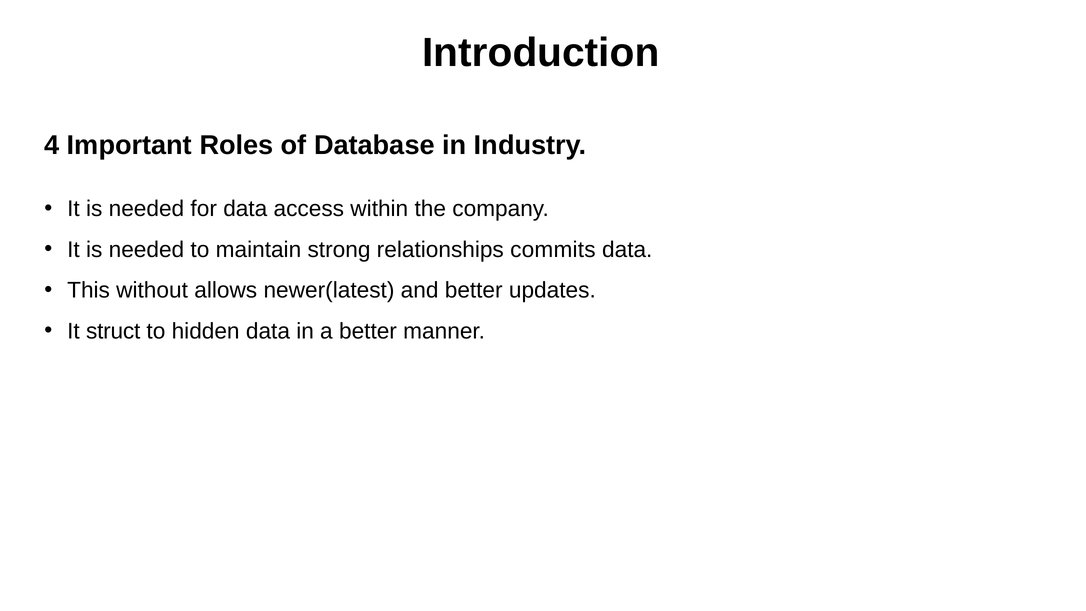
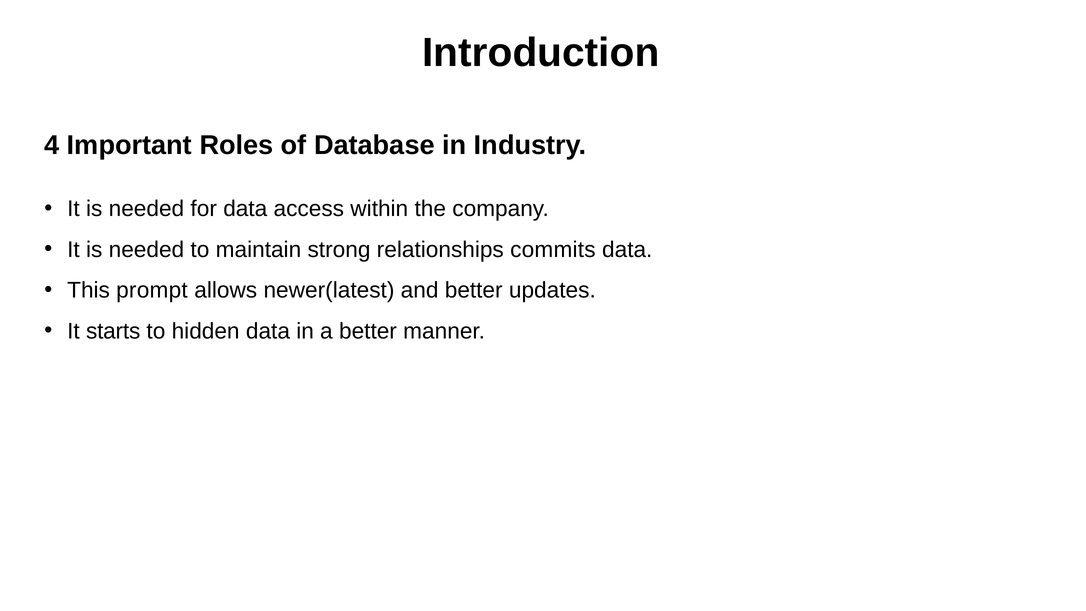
without: without -> prompt
struct: struct -> starts
